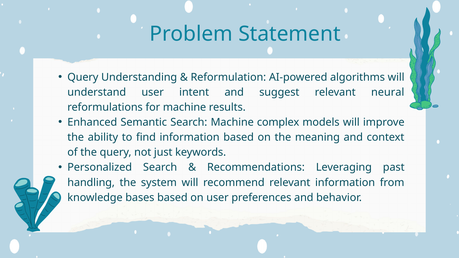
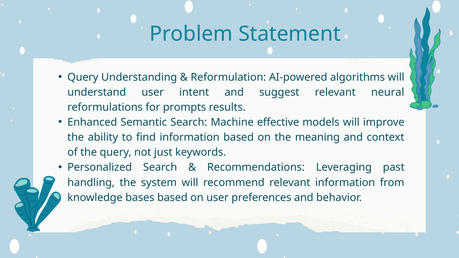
for machine: machine -> prompts
complex: complex -> effective
